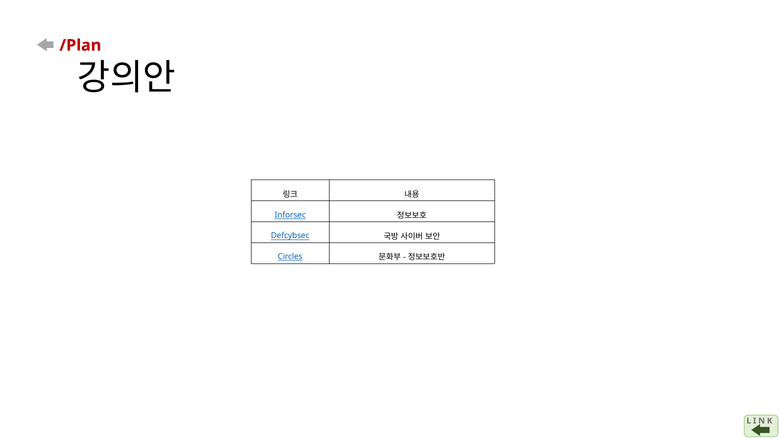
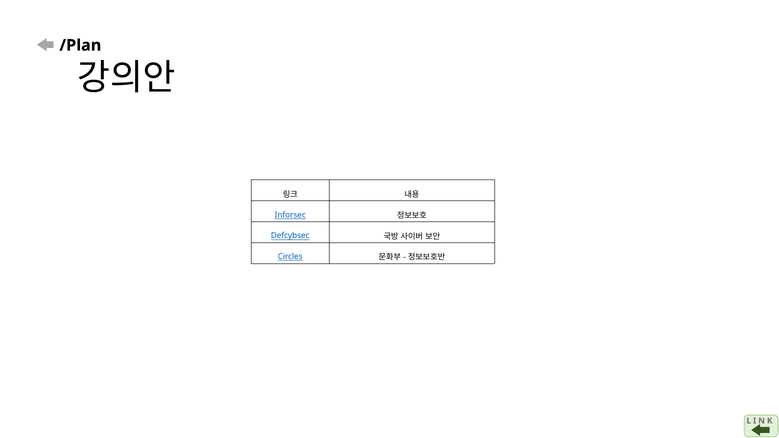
/Plan colour: red -> black
